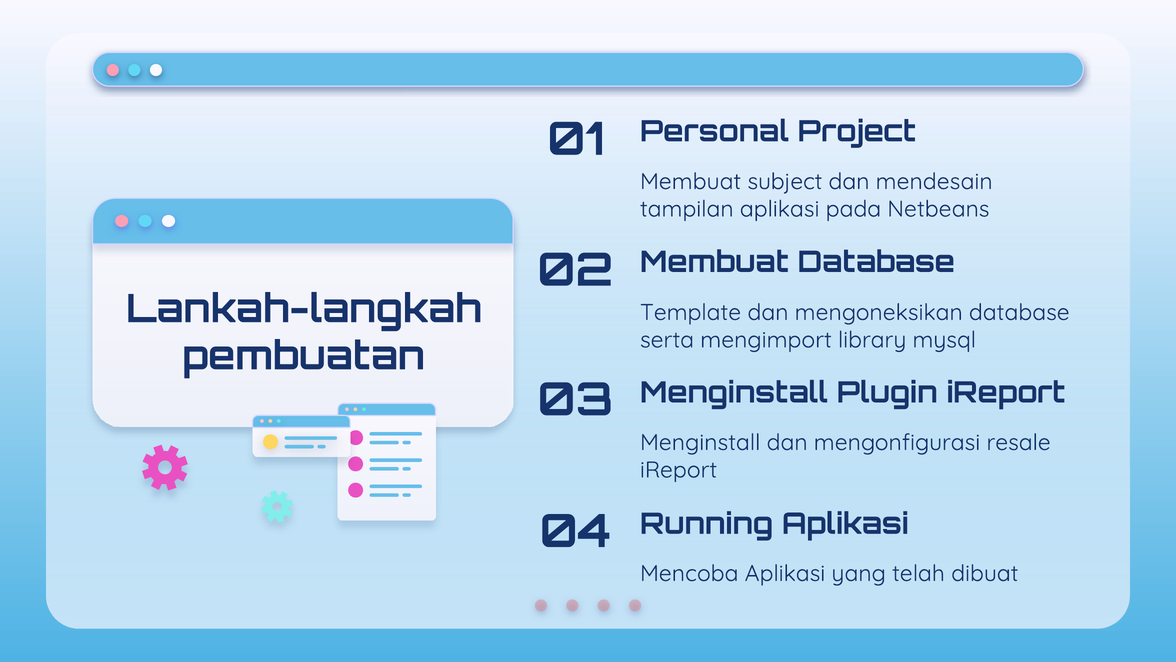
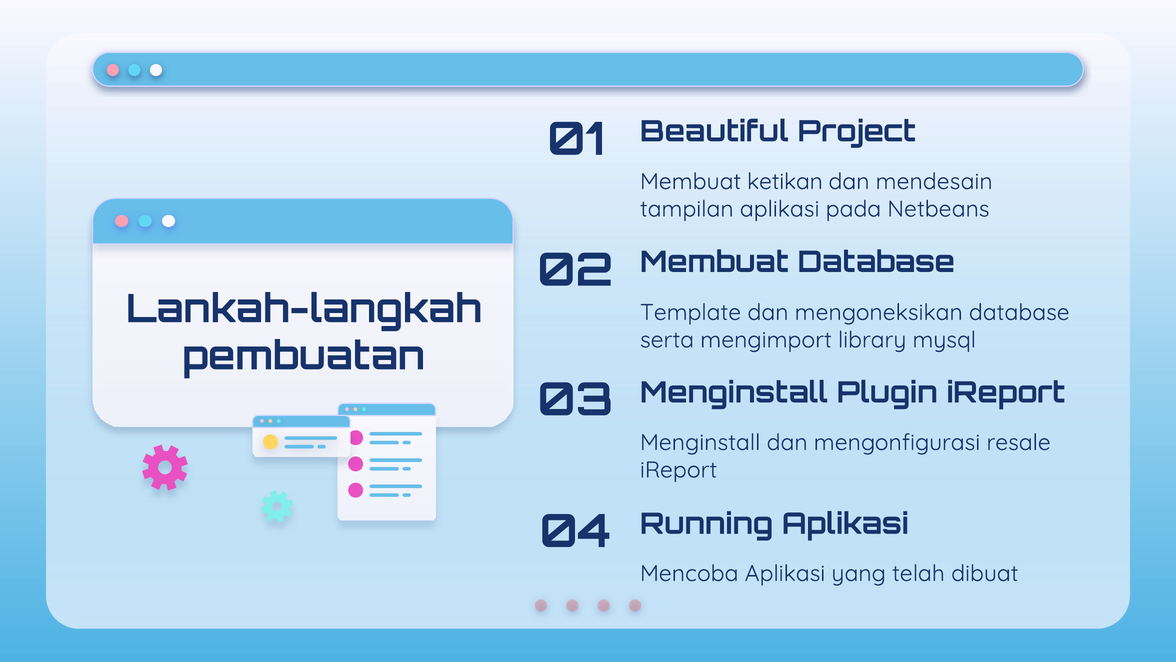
Personal: Personal -> Beautiful
subject: subject -> ketikan
